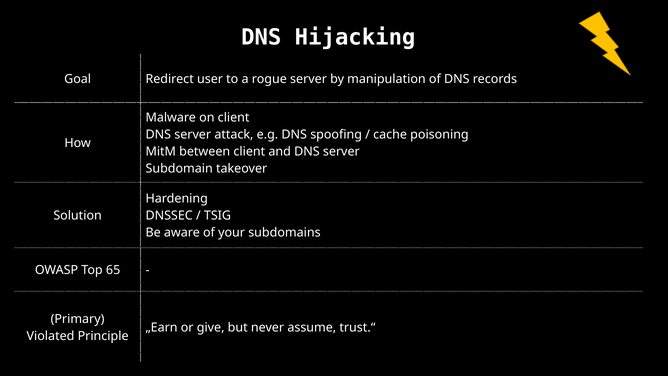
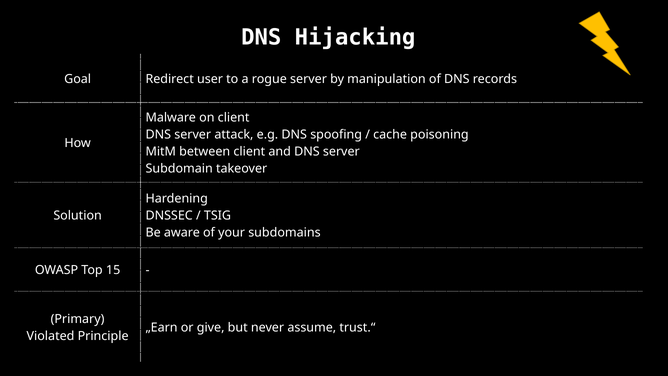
65: 65 -> 15
